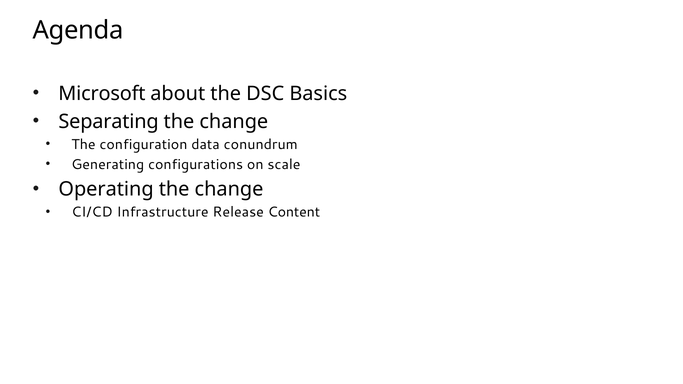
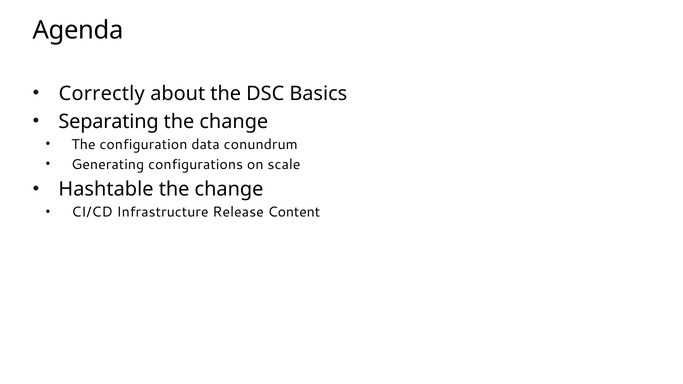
Microsoft: Microsoft -> Correctly
Operating: Operating -> Hashtable
